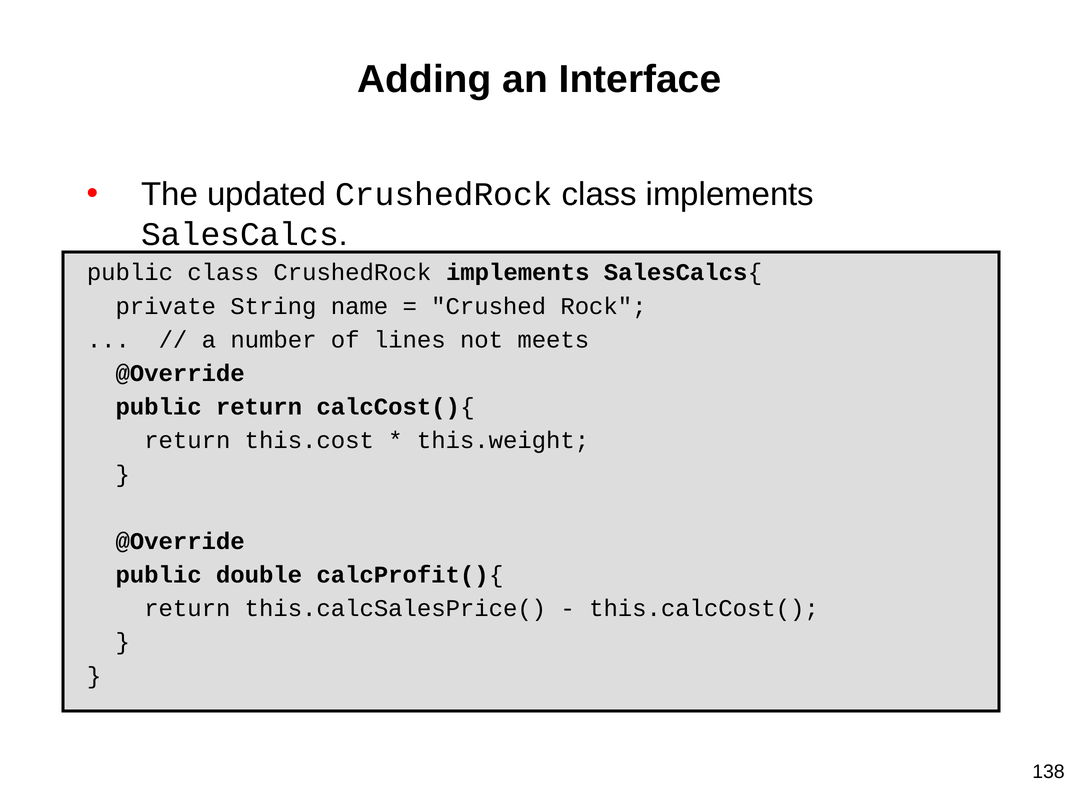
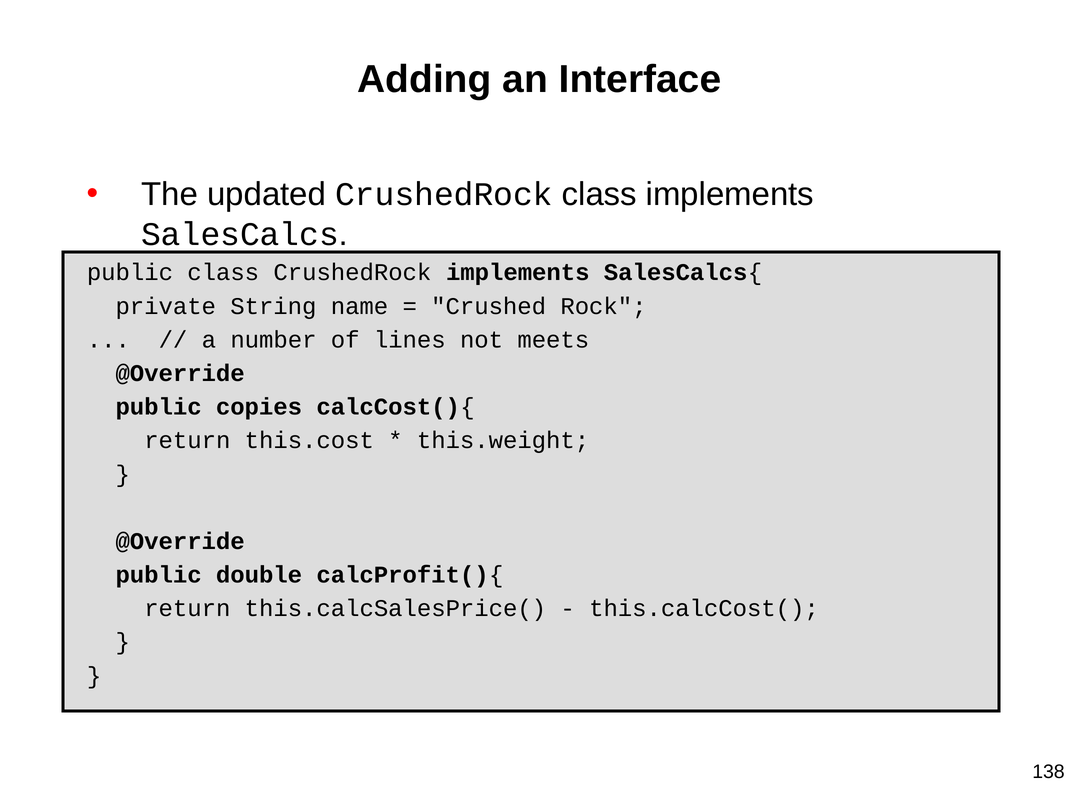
public return: return -> copies
